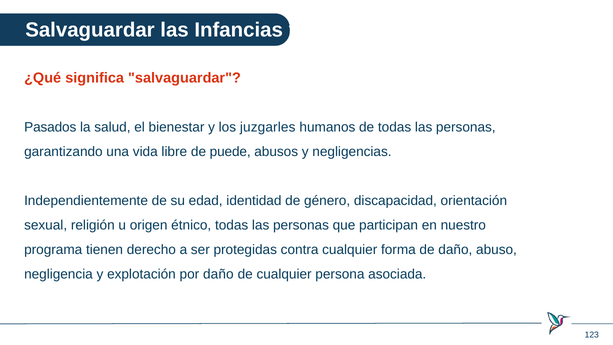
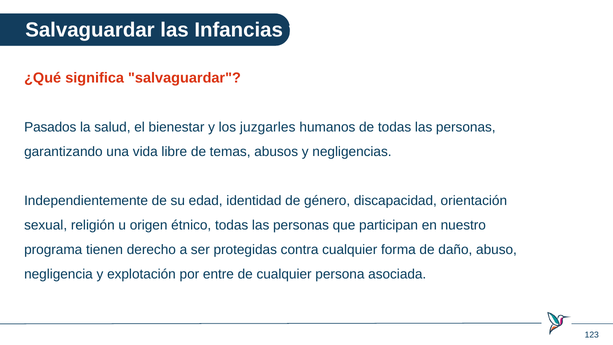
puede: puede -> temas
por daño: daño -> entre
